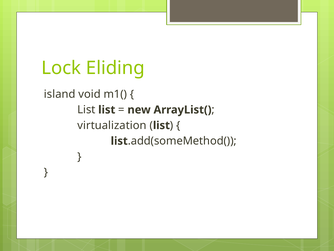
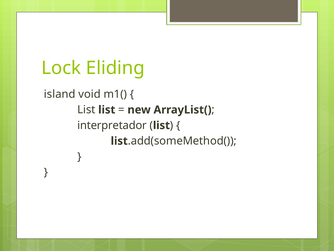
virtualization: virtualization -> interpretador
